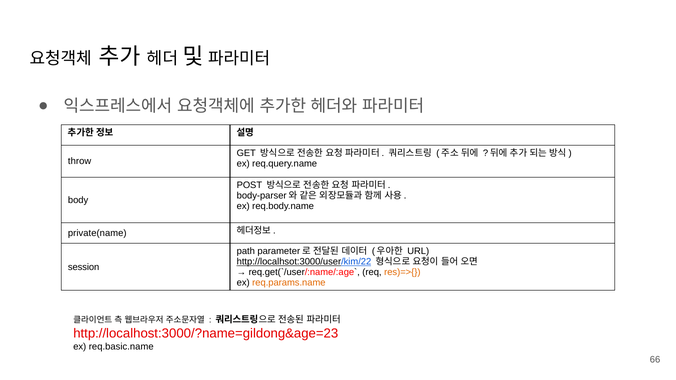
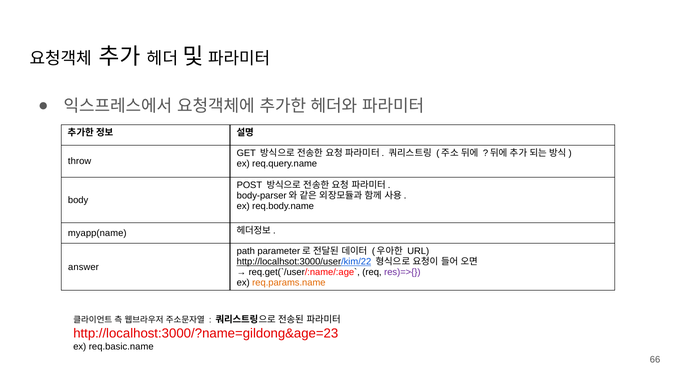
private(name: private(name -> myapp(name
session: session -> answer
res)=>{ colour: orange -> purple
